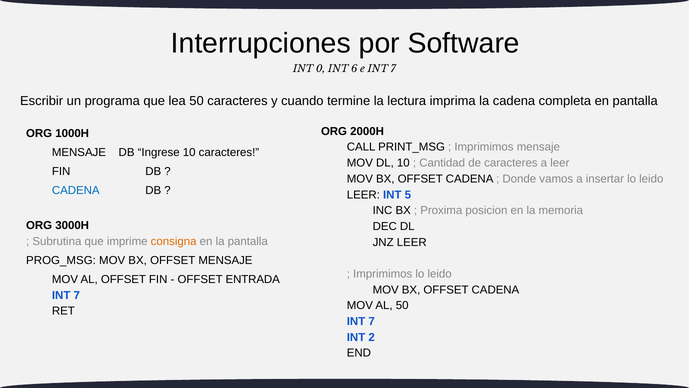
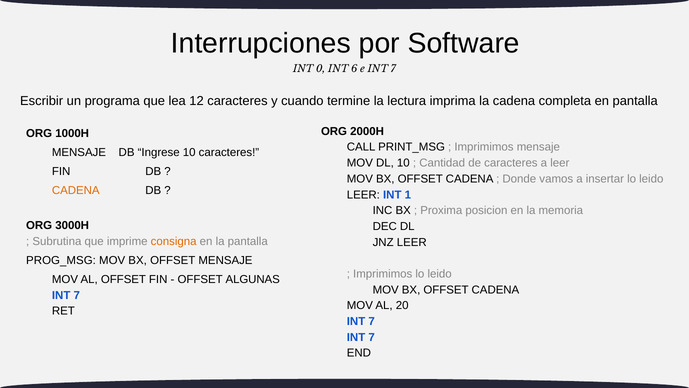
lea 50: 50 -> 12
CADENA at (76, 190) colour: blue -> orange
5: 5 -> 1
ENTRADA: ENTRADA -> ALGUNAS
AL 50: 50 -> 20
2 at (372, 337): 2 -> 7
